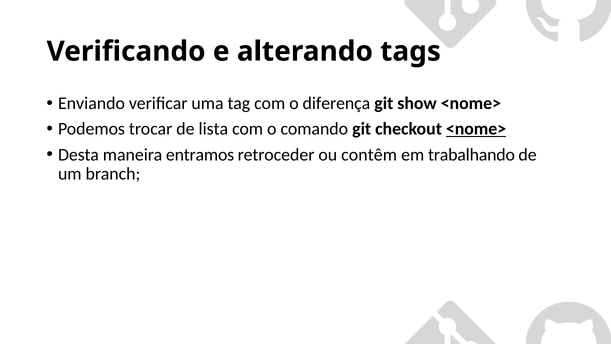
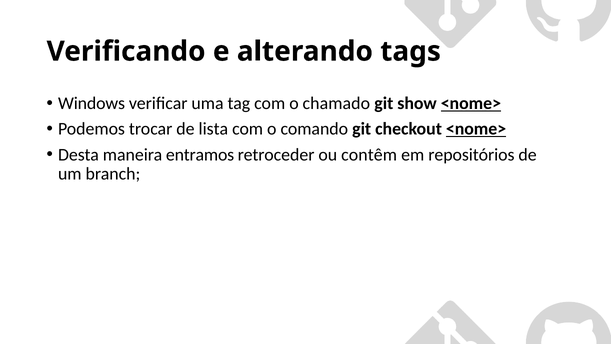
Enviando: Enviando -> Windows
diferença: diferença -> chamado
<nome> at (471, 103) underline: none -> present
trabalhando: trabalhando -> repositórios
